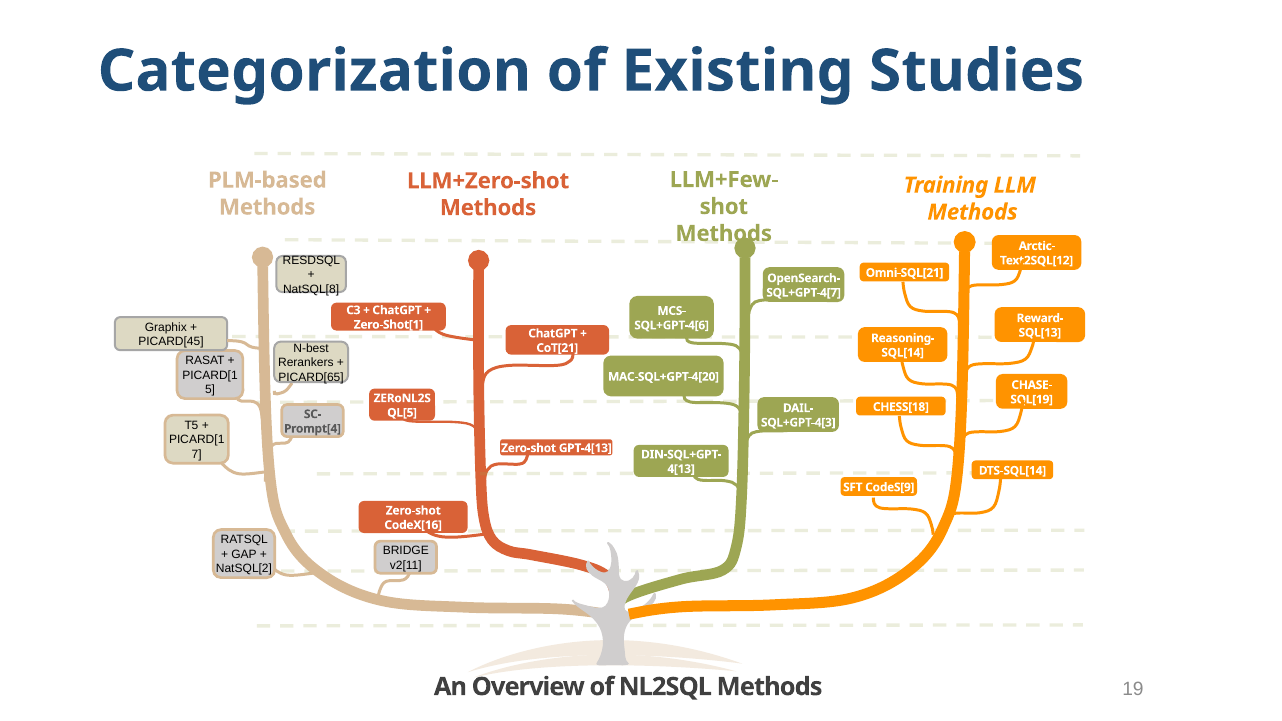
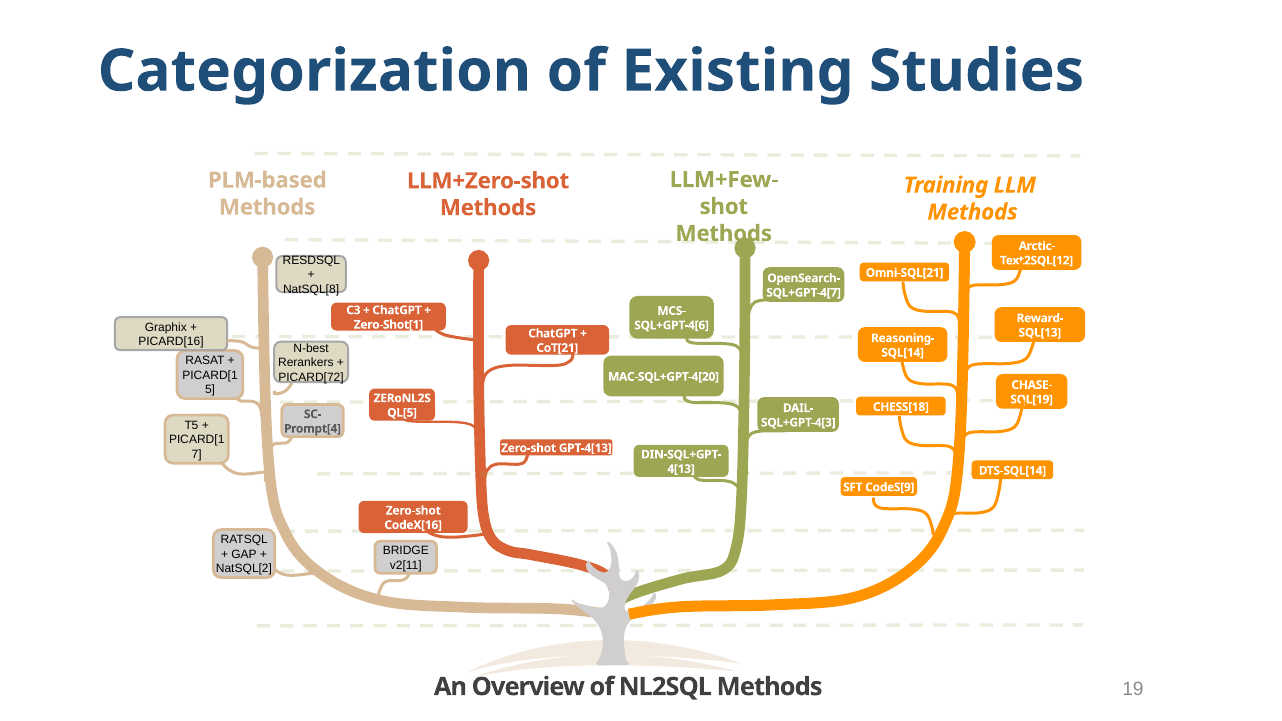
PICARD[45: PICARD[45 -> PICARD[16
PICARD[65: PICARD[65 -> PICARD[72
